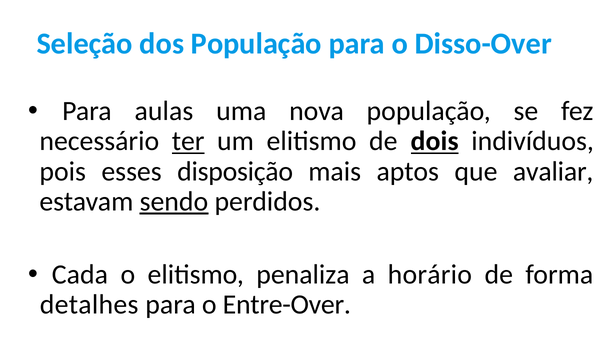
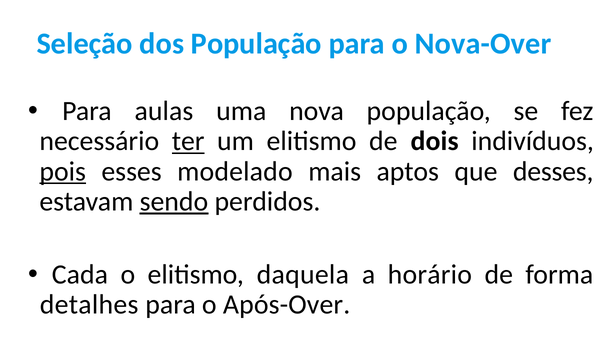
Disso-Over: Disso-Over -> Nova-Over
dois underline: present -> none
pois underline: none -> present
disposição: disposição -> modelado
avaliar: avaliar -> desses
penaliza: penaliza -> daquela
Entre-Over: Entre-Over -> Após-Over
